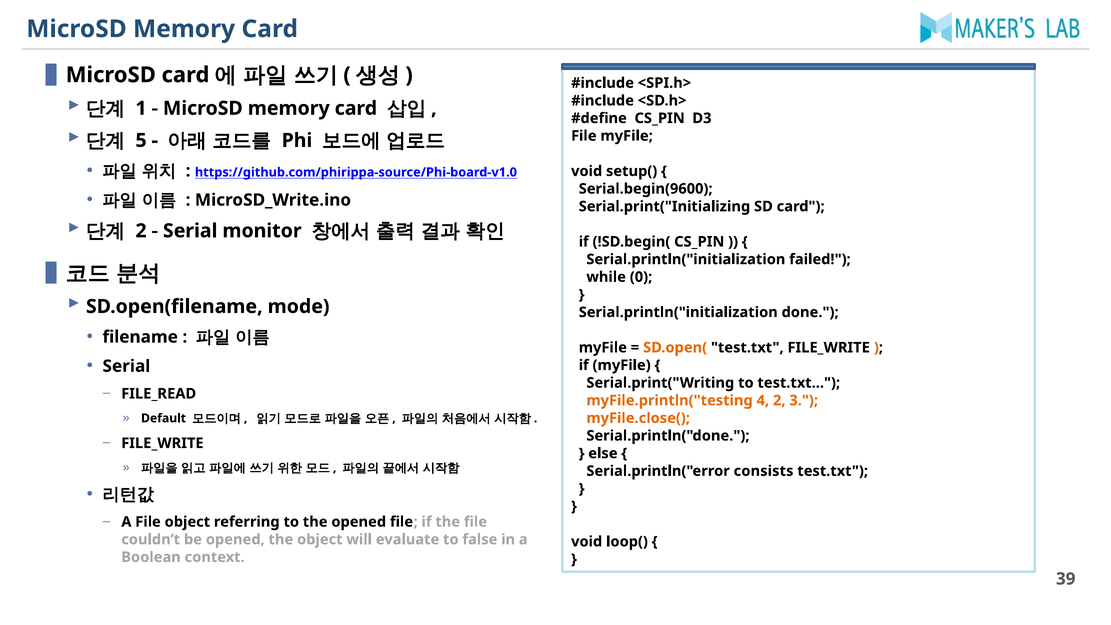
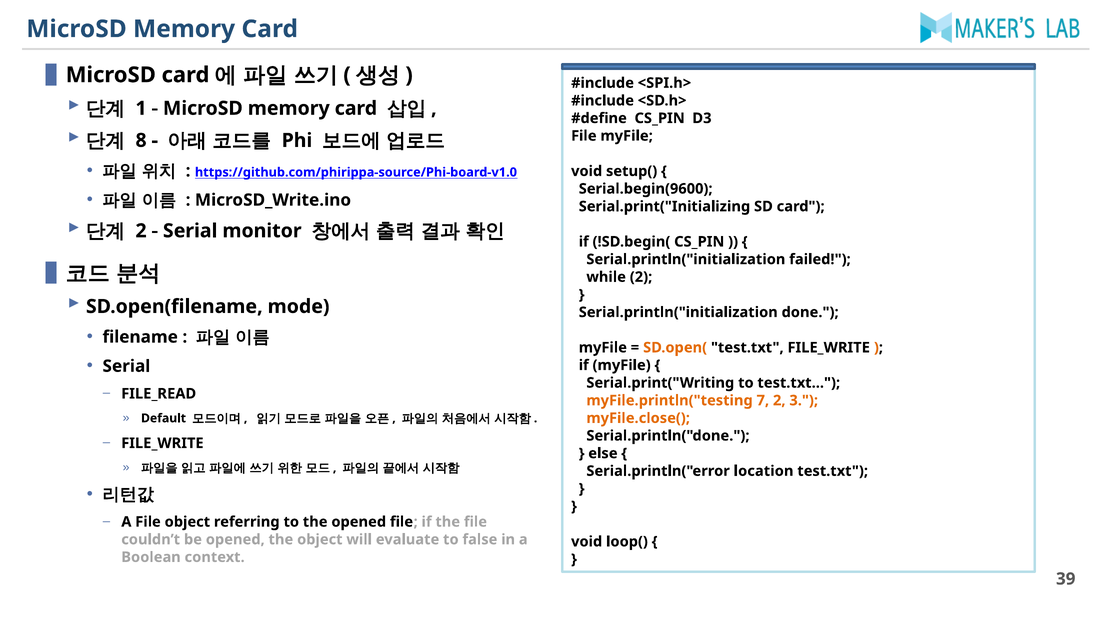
5: 5 -> 8
while 0: 0 -> 2
4: 4 -> 7
consists: consists -> location
